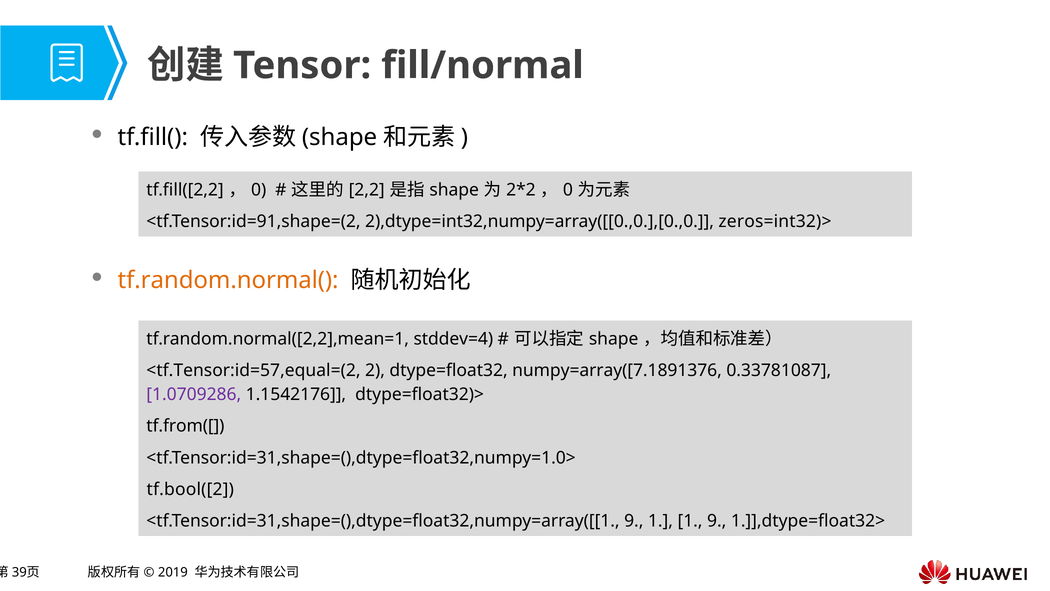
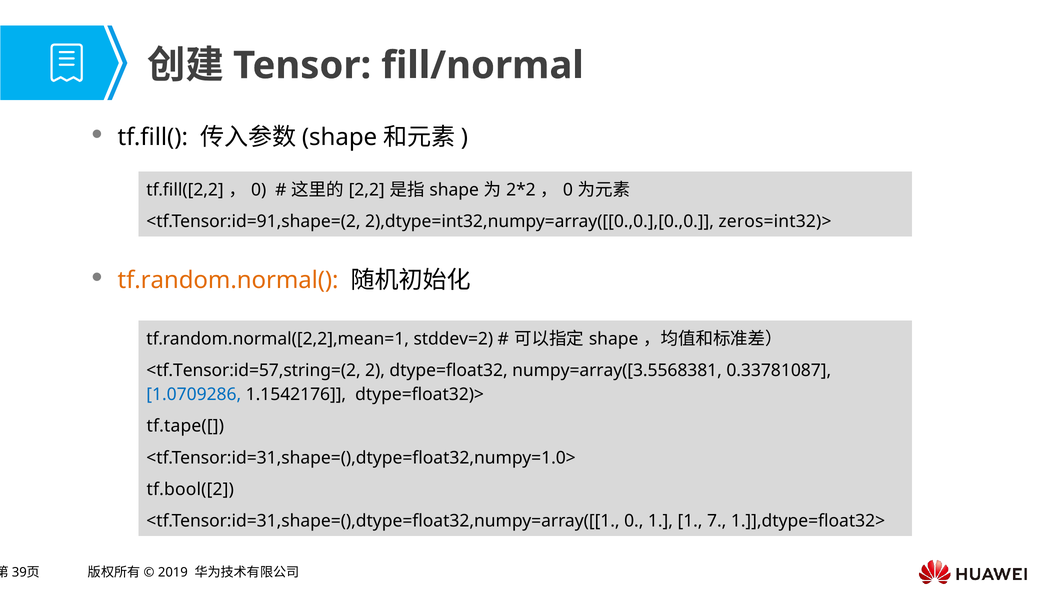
stddev=4: stddev=4 -> stddev=2
<tf.Tensor:id=57,equal=(2: <tf.Tensor:id=57,equal=(2 -> <tf.Tensor:id=57,string=(2
numpy=array([7.1891376: numpy=array([7.1891376 -> numpy=array([3.5568381
1.0709286 colour: purple -> blue
tf.from([: tf.from([ -> tf.tape([
<tf.Tensor:id=31,shape=(),dtype=float32,numpy=array([[1 9: 9 -> 0
1 9: 9 -> 7
